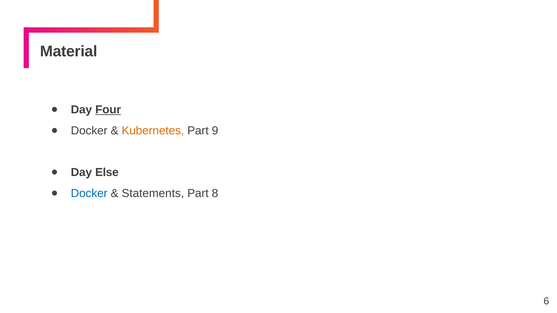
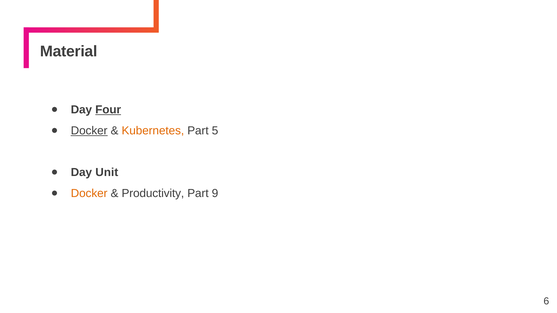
Docker at (89, 131) underline: none -> present
9: 9 -> 5
Else: Else -> Unit
Docker at (89, 193) colour: blue -> orange
Statements: Statements -> Productivity
8: 8 -> 9
